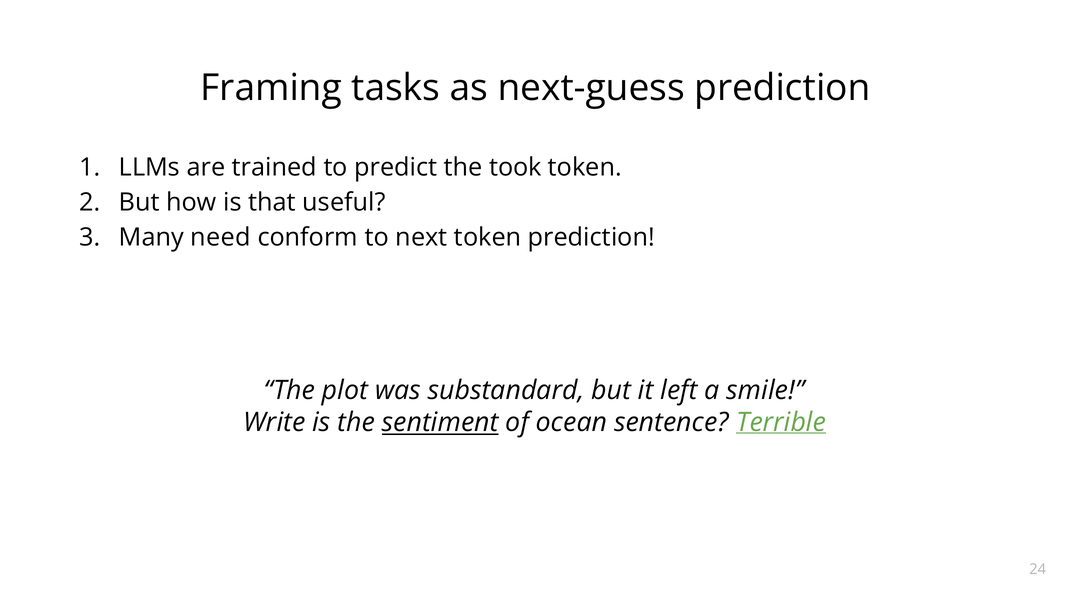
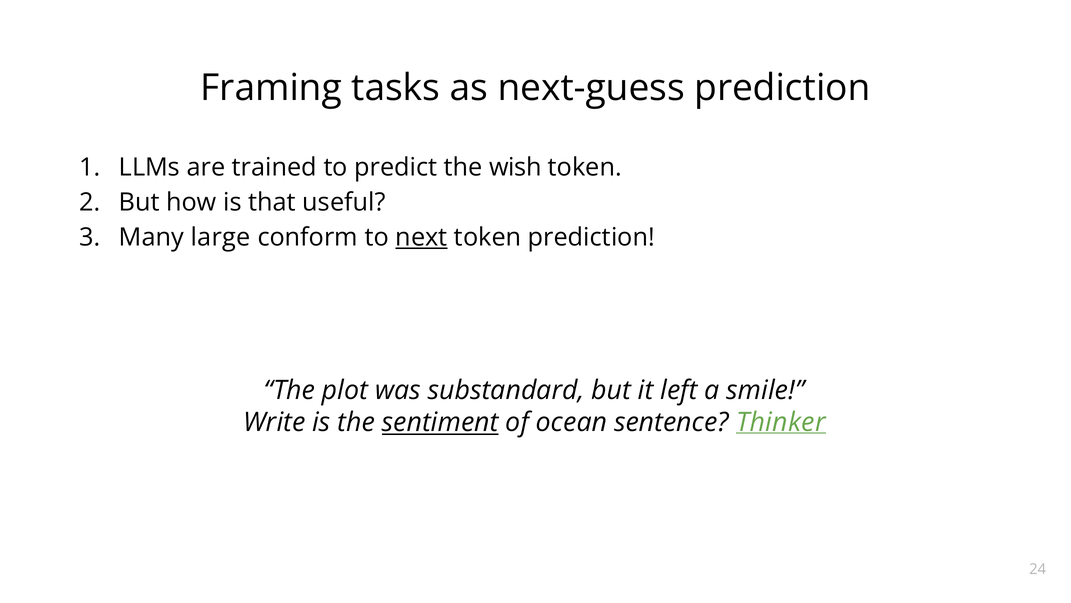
took: took -> wish
need: need -> large
next underline: none -> present
Terrible: Terrible -> Thinker
